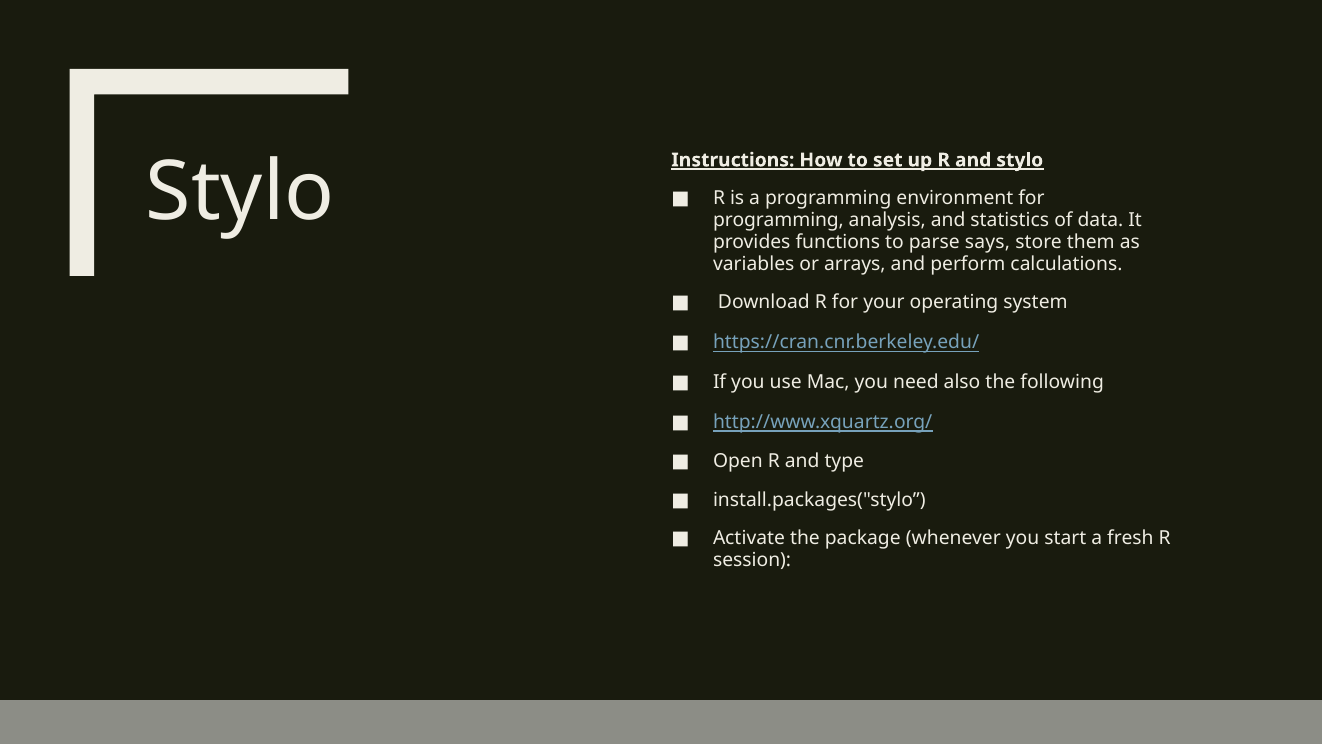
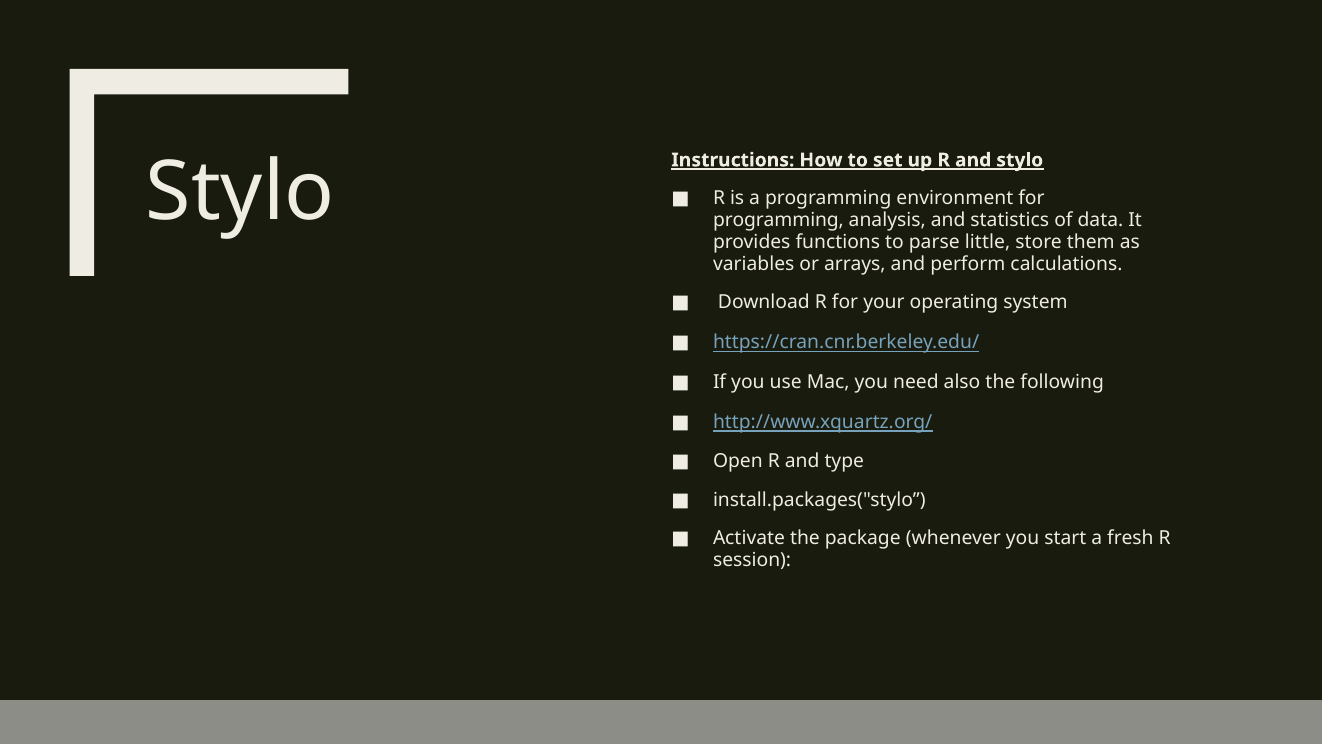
says: says -> little
